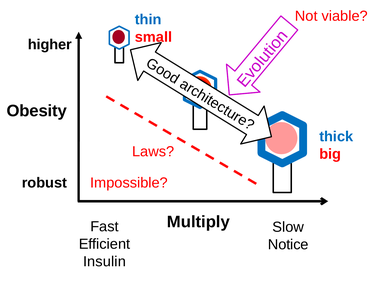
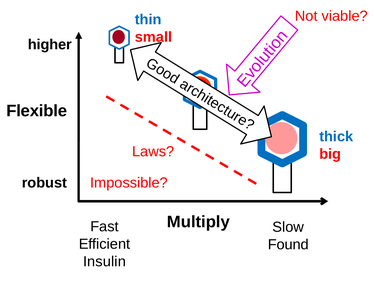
Obesity: Obesity -> Flexible
Notice: Notice -> Found
